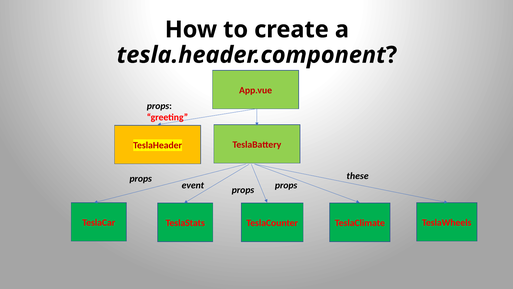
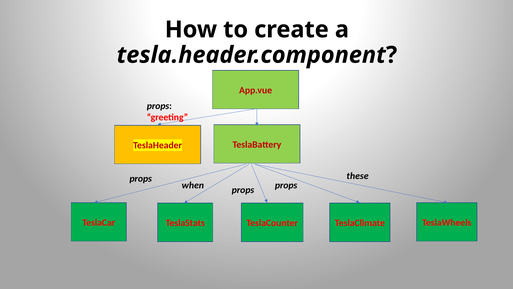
event: event -> when
